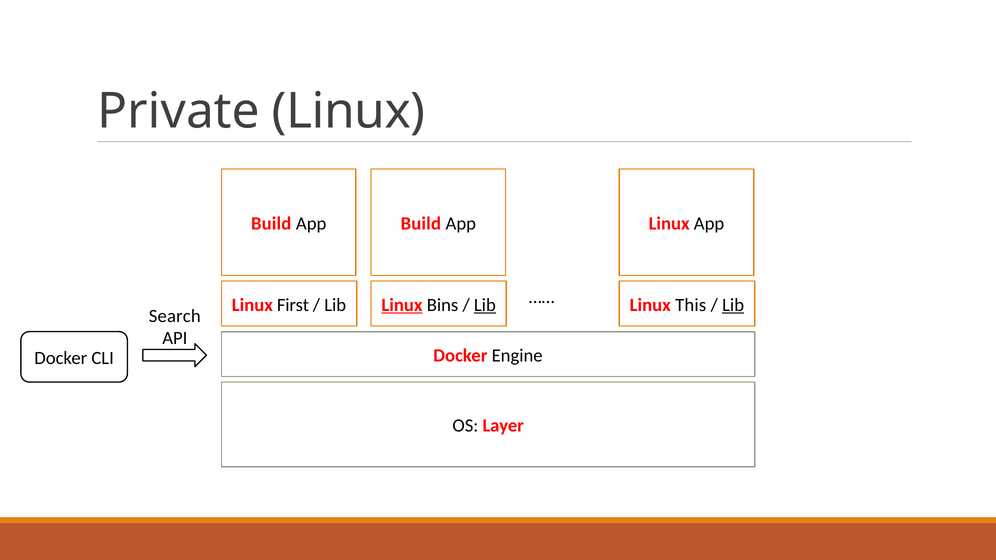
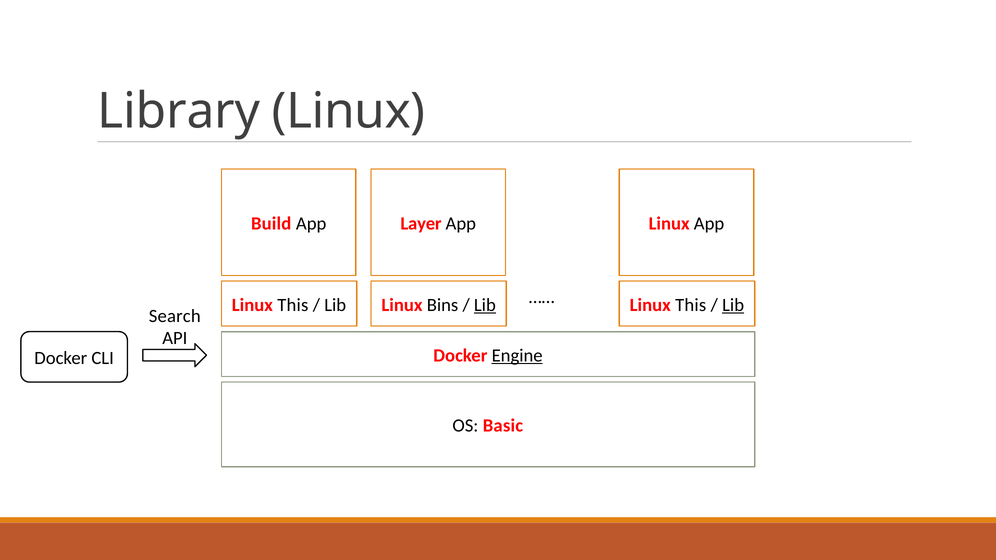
Private: Private -> Library
Build at (421, 224): Build -> Layer
First at (293, 305): First -> This
Linux at (402, 305) underline: present -> none
Engine underline: none -> present
Layer: Layer -> Basic
